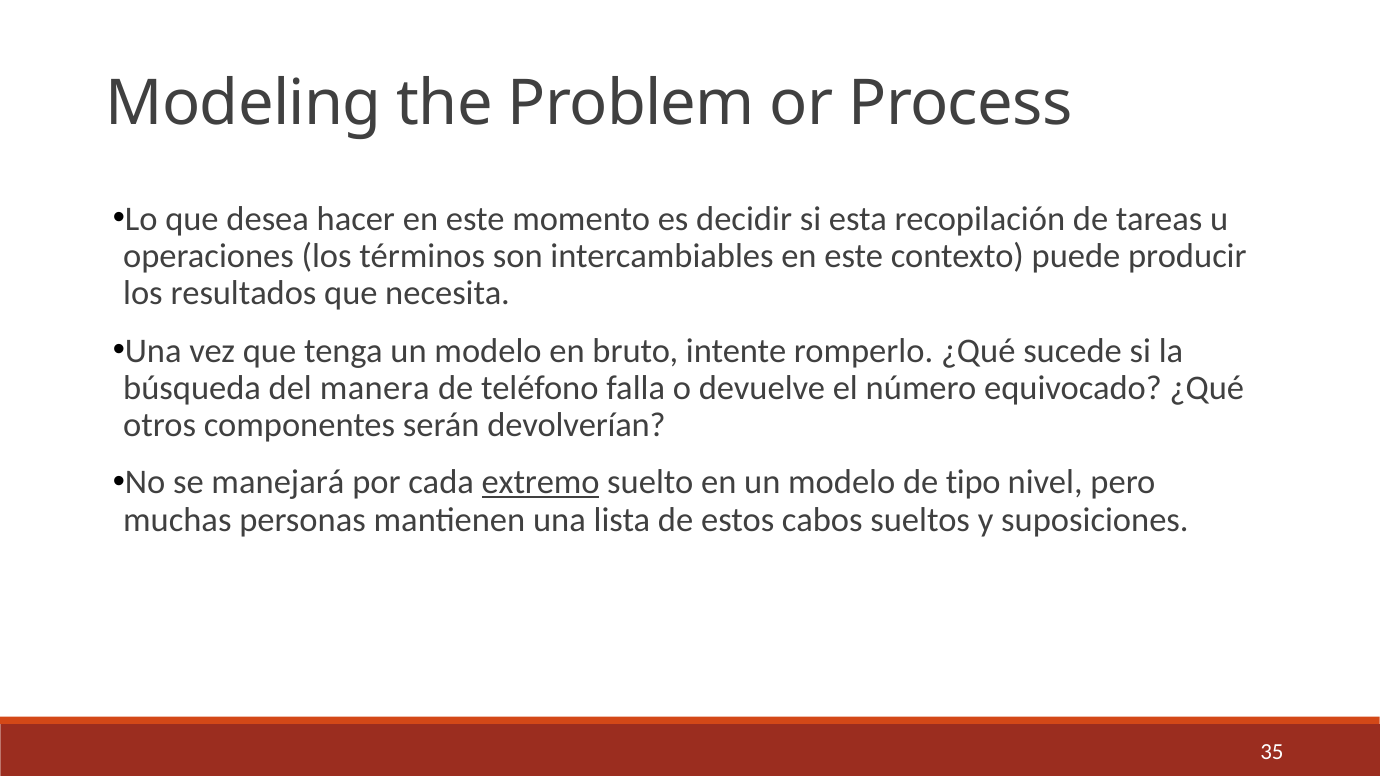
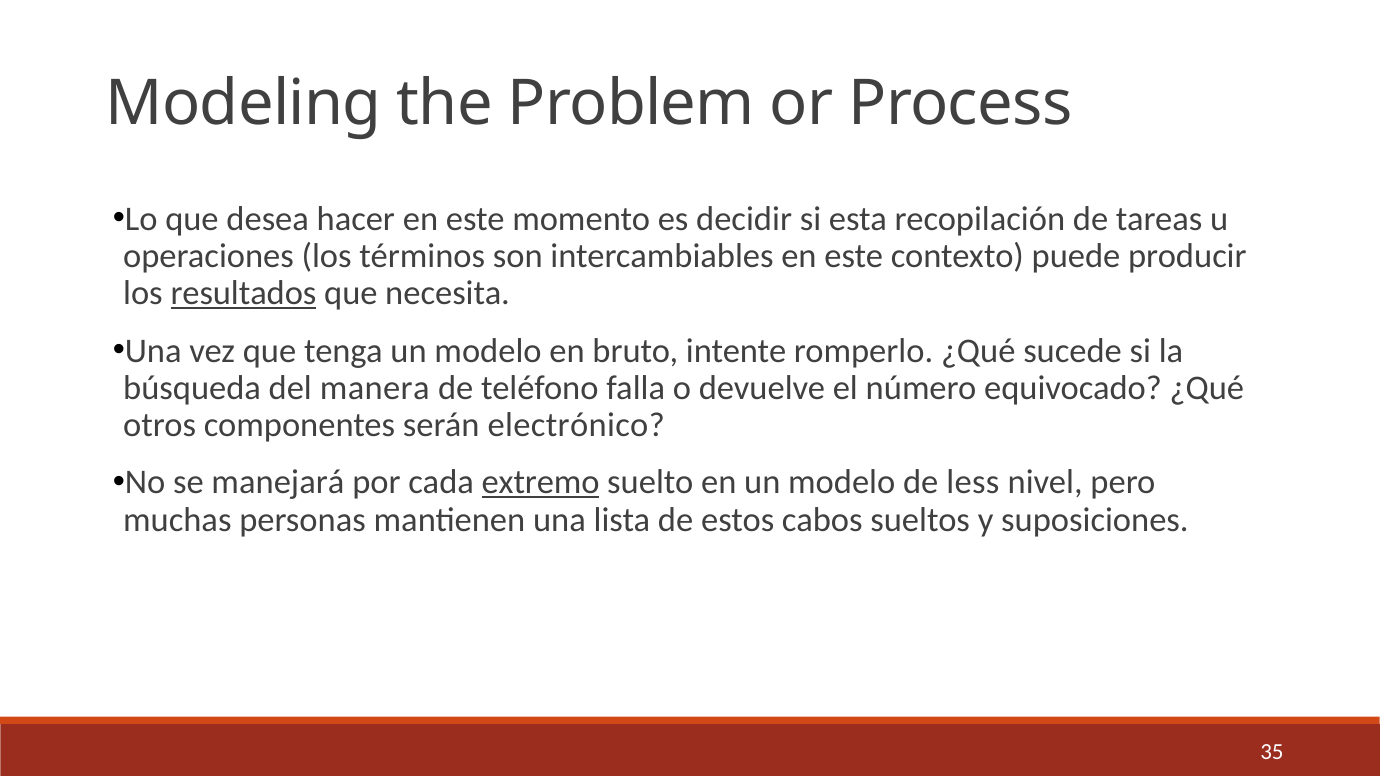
resultados underline: none -> present
devolverían: devolverían -> electrónico
tipo: tipo -> less
